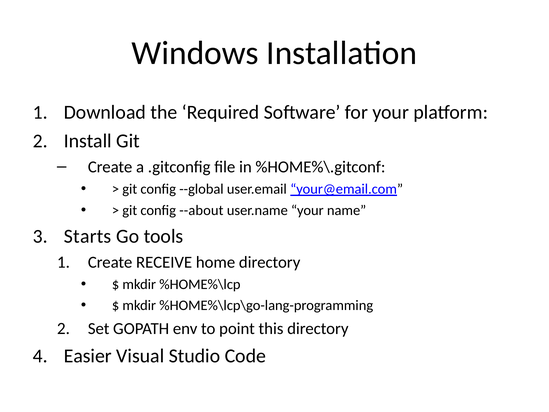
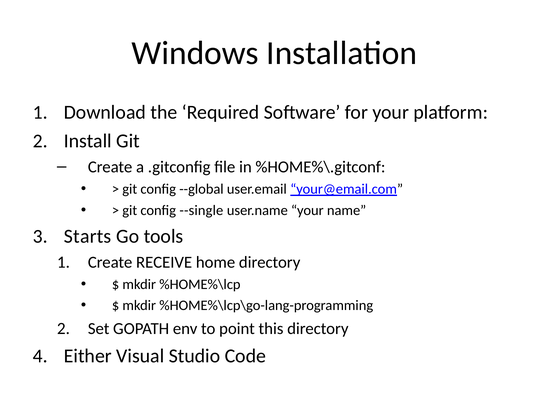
--about: --about -> --single
Easier: Easier -> Either
